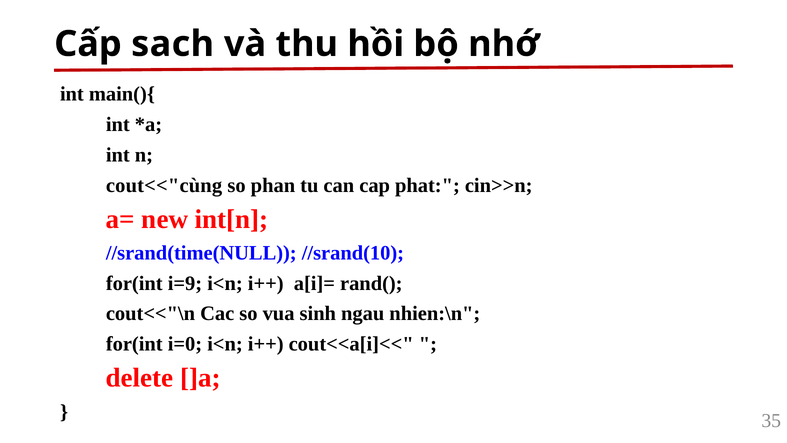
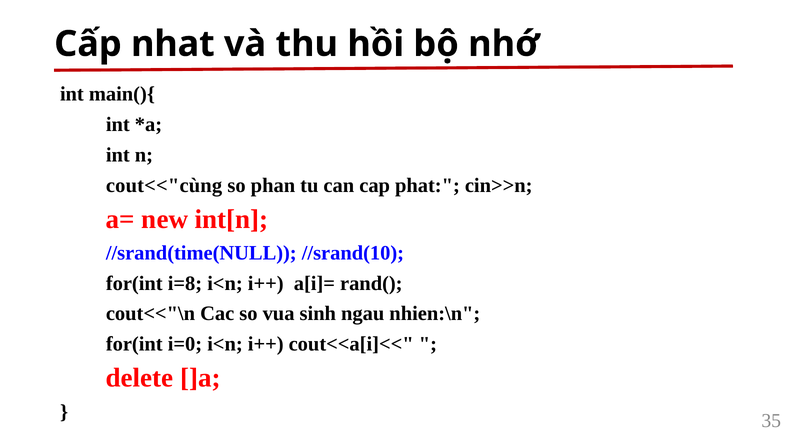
sach: sach -> nhat
i=9: i=9 -> i=8
